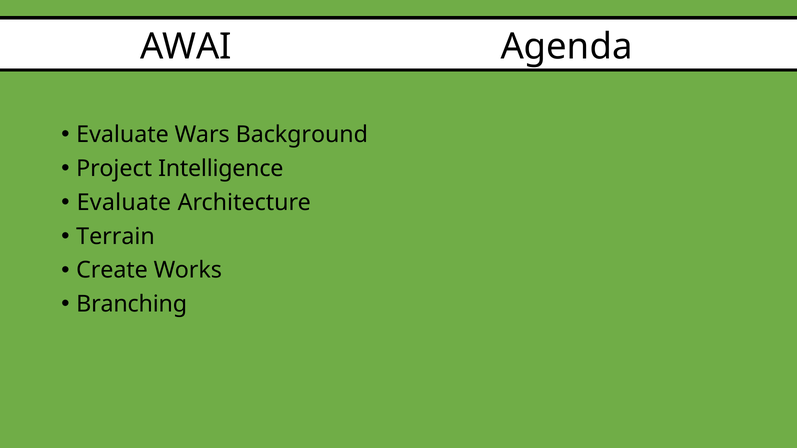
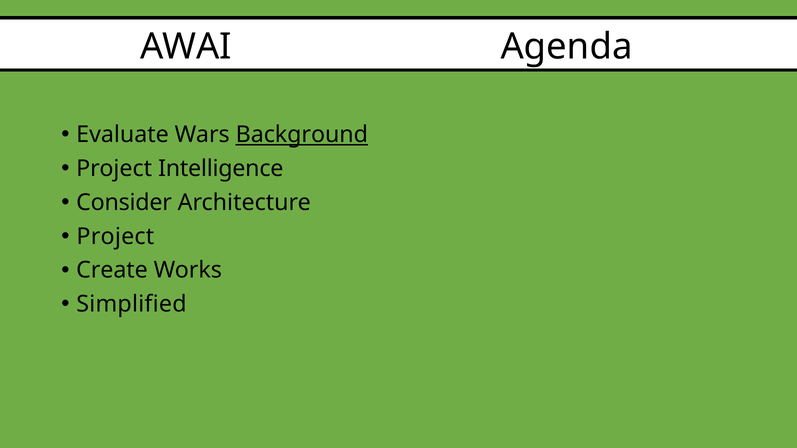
Background underline: none -> present
Evaluate at (124, 203): Evaluate -> Consider
Terrain at (115, 237): Terrain -> Project
Branching: Branching -> Simplified
